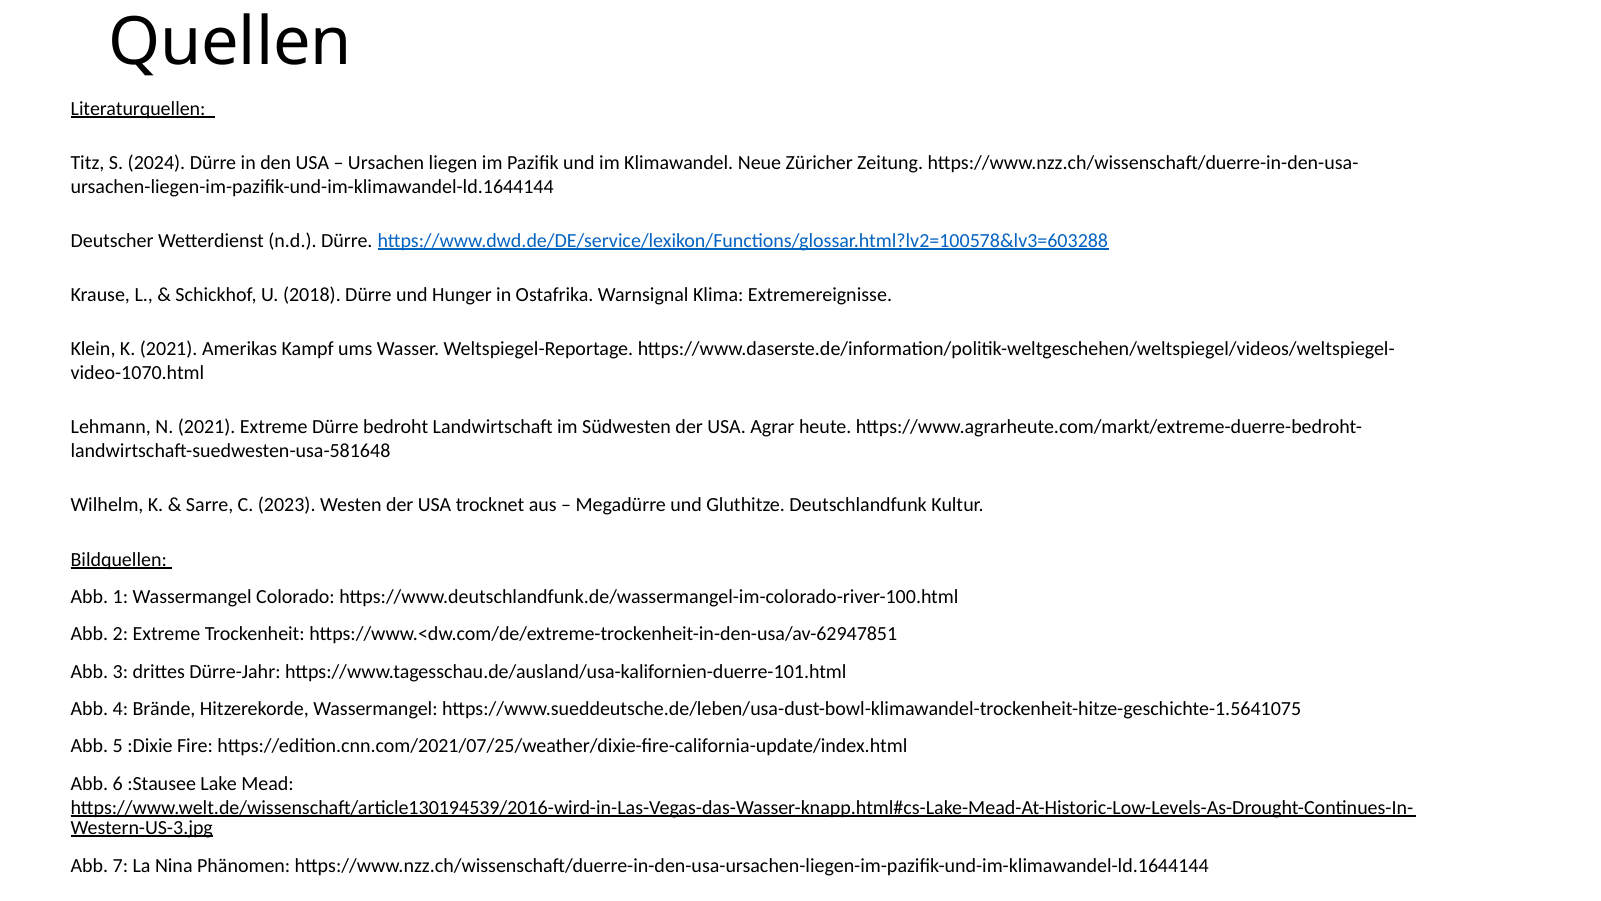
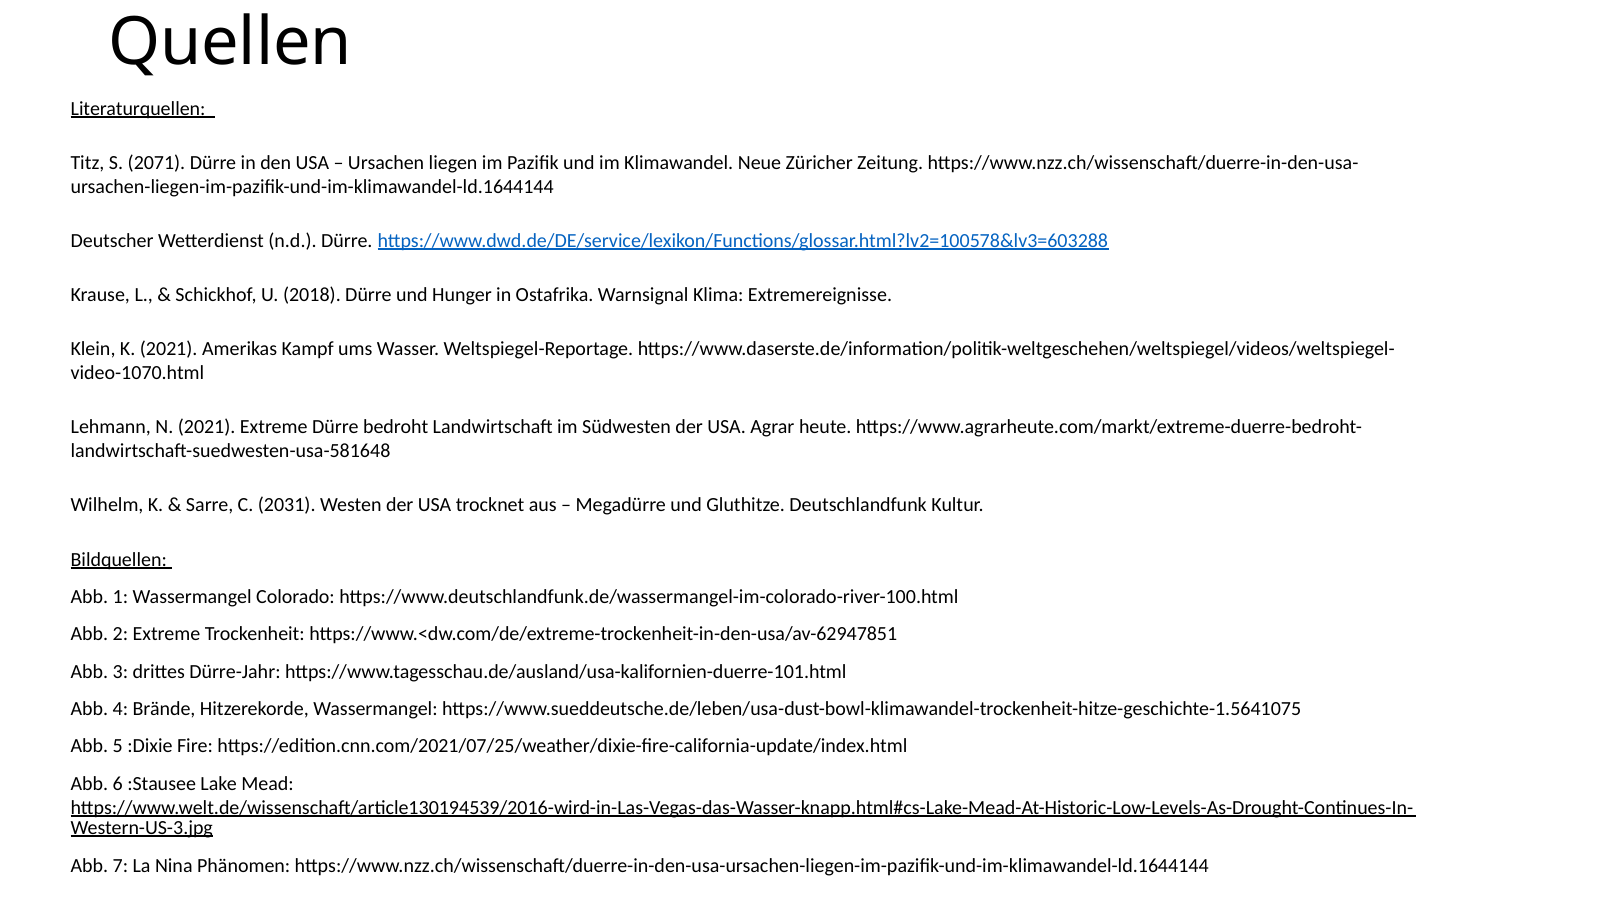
2024: 2024 -> 2071
2023: 2023 -> 2031
